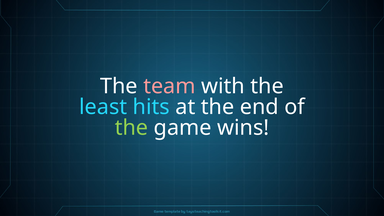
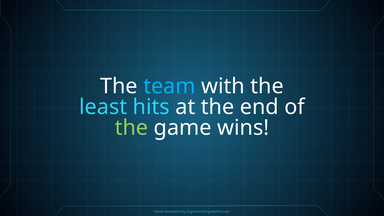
team colour: pink -> light blue
